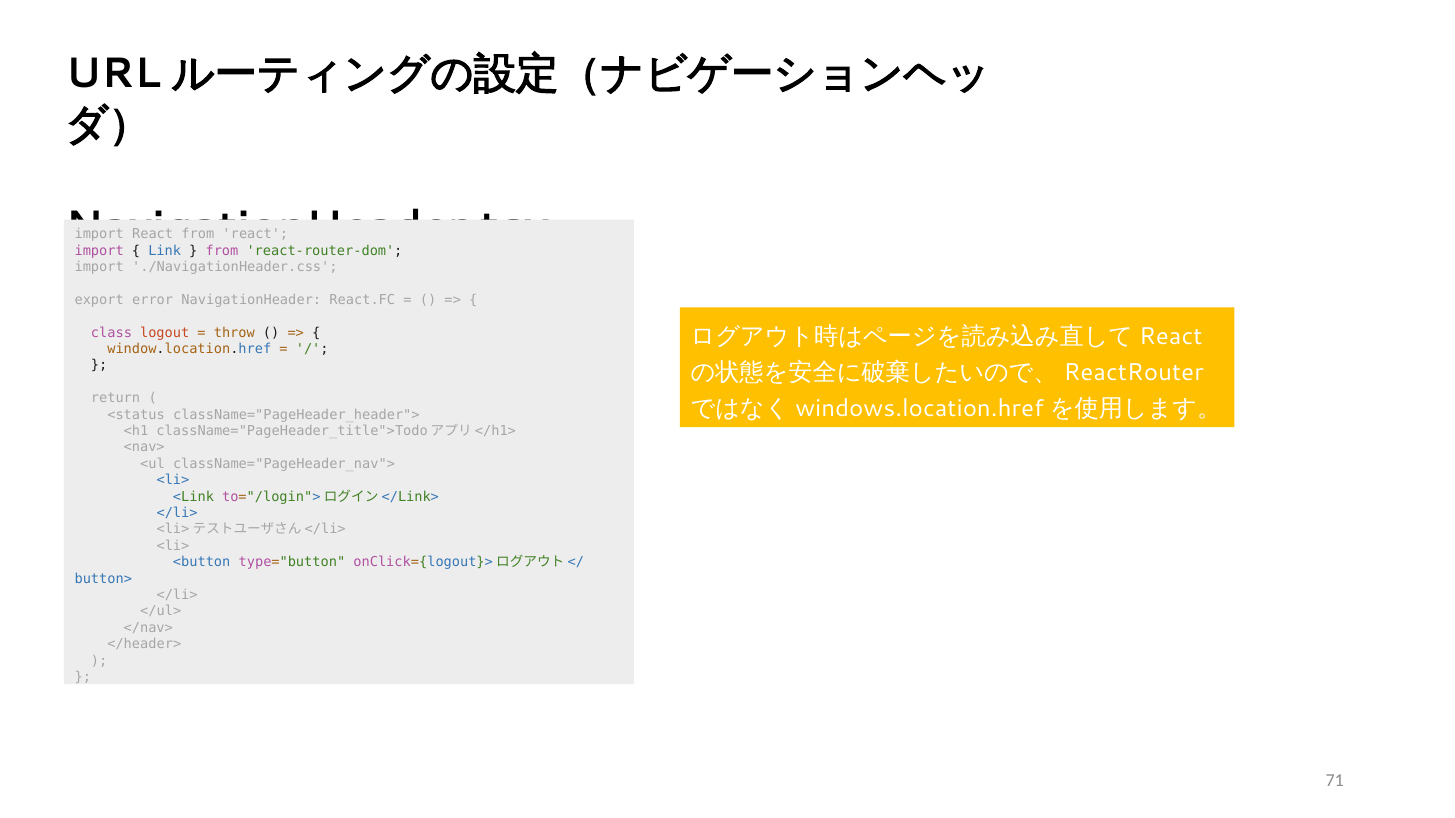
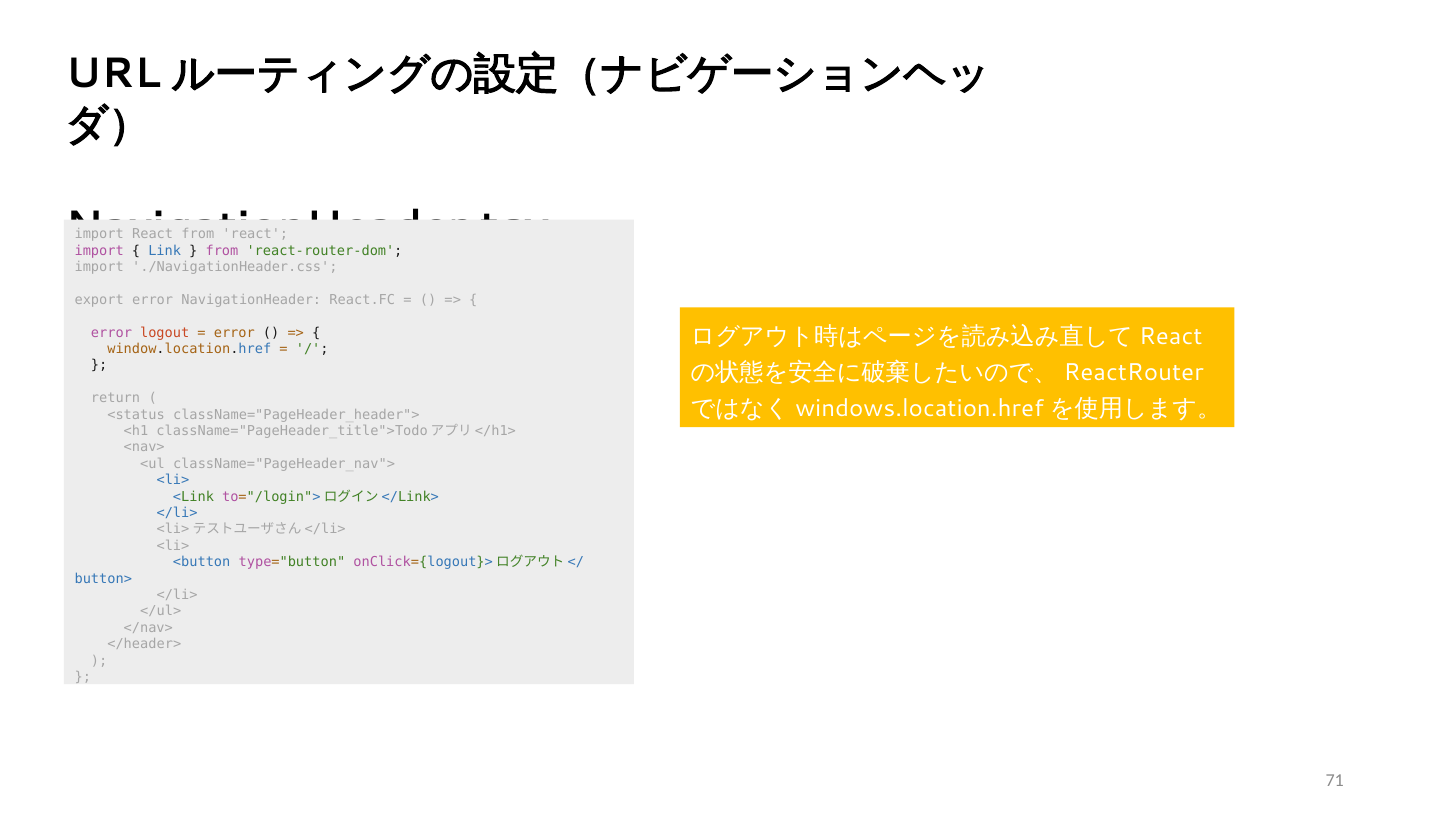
class at (111, 333): class -> error
throw at (234, 333): throw -> error
